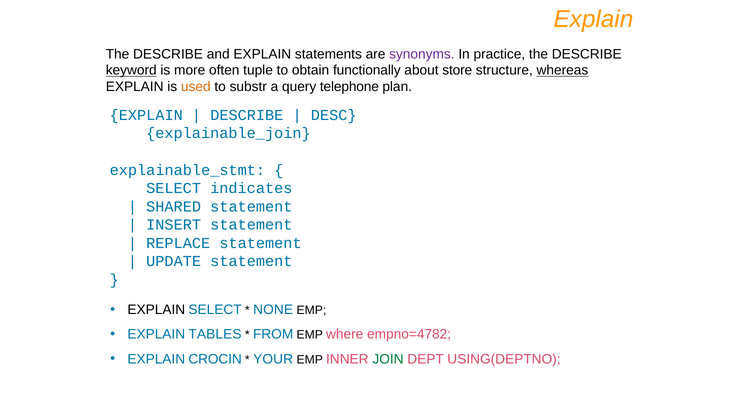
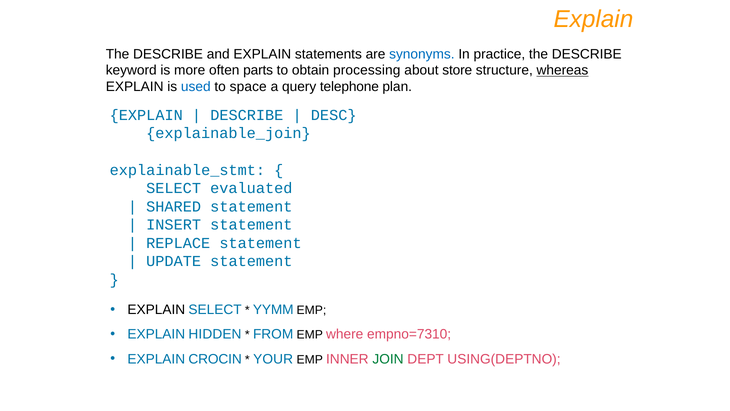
synonyms colour: purple -> blue
keyword underline: present -> none
tuple: tuple -> parts
functionally: functionally -> processing
used colour: orange -> blue
substr: substr -> space
indicates: indicates -> evaluated
NONE: NONE -> YYMM
TABLES: TABLES -> HIDDEN
empno=4782: empno=4782 -> empno=7310
